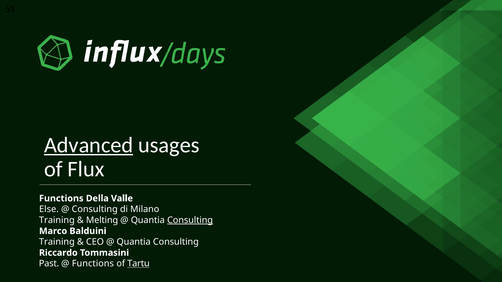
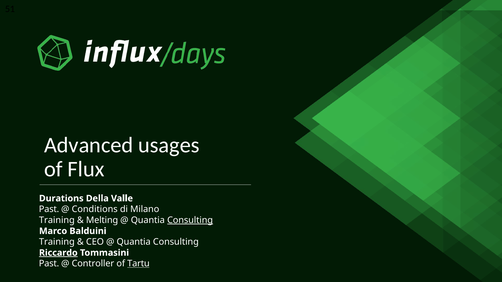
Advanced underline: present -> none
Functions at (61, 199): Functions -> Durations
Else at (49, 210): Else -> Past
Consulting at (95, 210): Consulting -> Conditions
Riccardo underline: none -> present
Functions at (93, 264): Functions -> Controller
